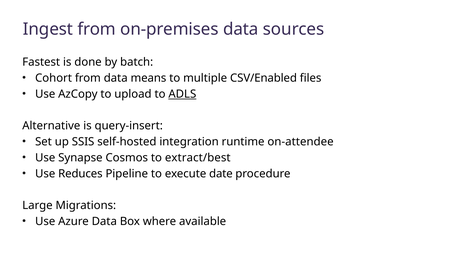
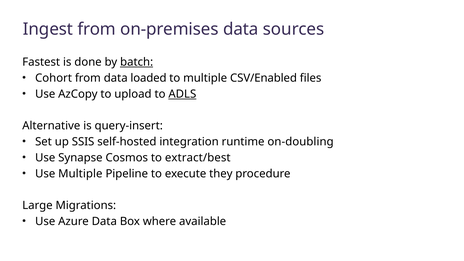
batch underline: none -> present
means: means -> loaded
on-attendee: on-attendee -> on-doubling
Use Reduces: Reduces -> Multiple
date: date -> they
